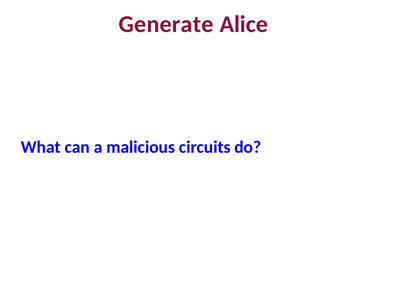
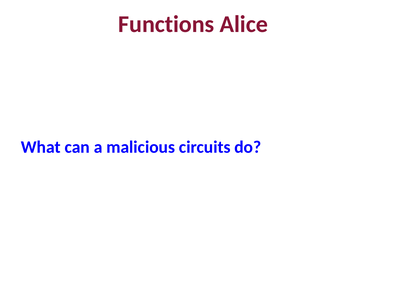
Generate: Generate -> Functions
